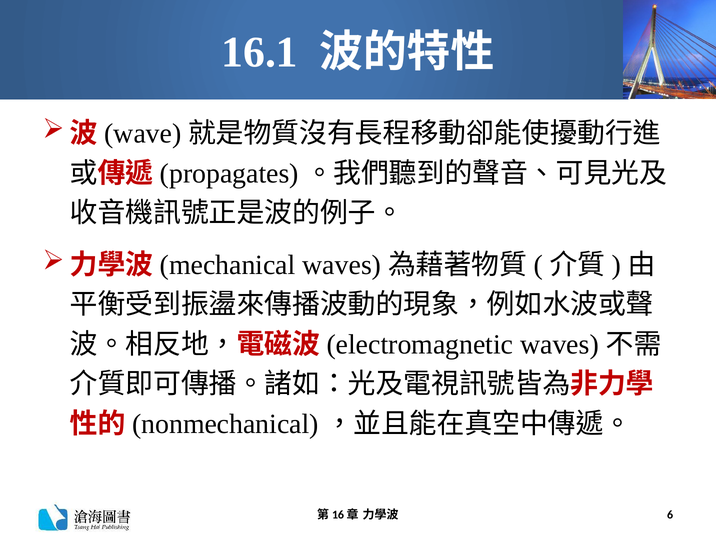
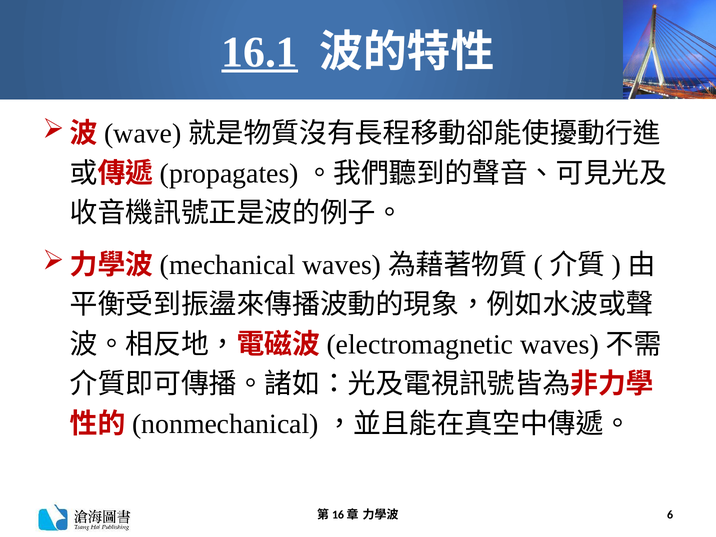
16.1 underline: none -> present
